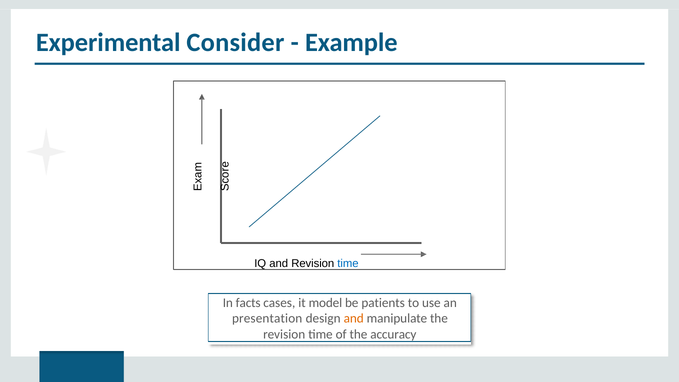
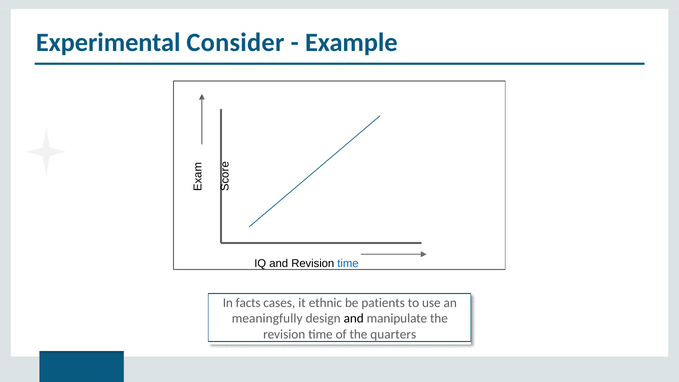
model: model -> ethnic
presentation: presentation -> meaningfully
and at (354, 319) colour: orange -> black
accuracy: accuracy -> quarters
